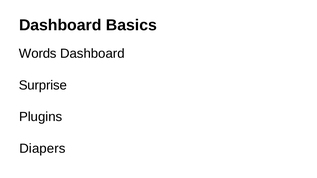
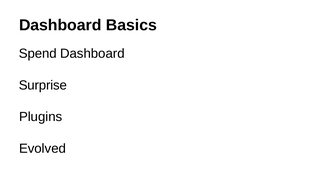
Words: Words -> Spend
Diapers: Diapers -> Evolved
